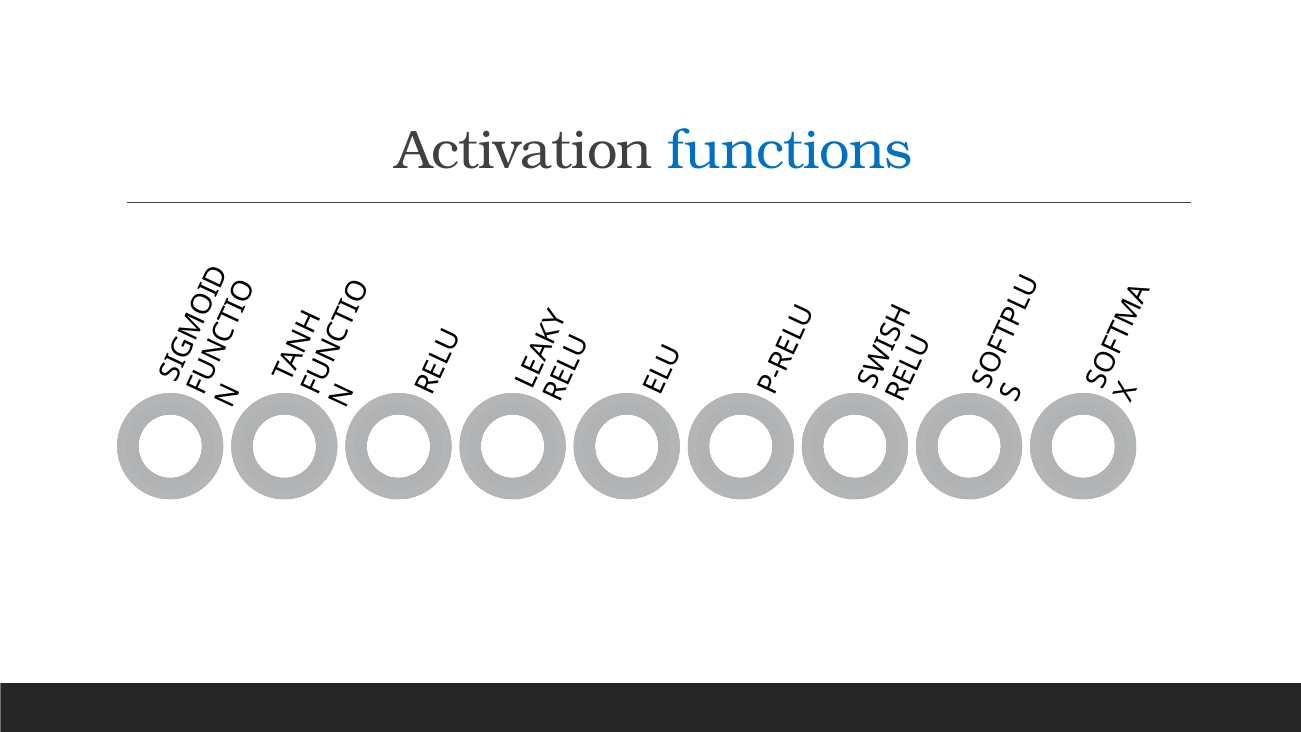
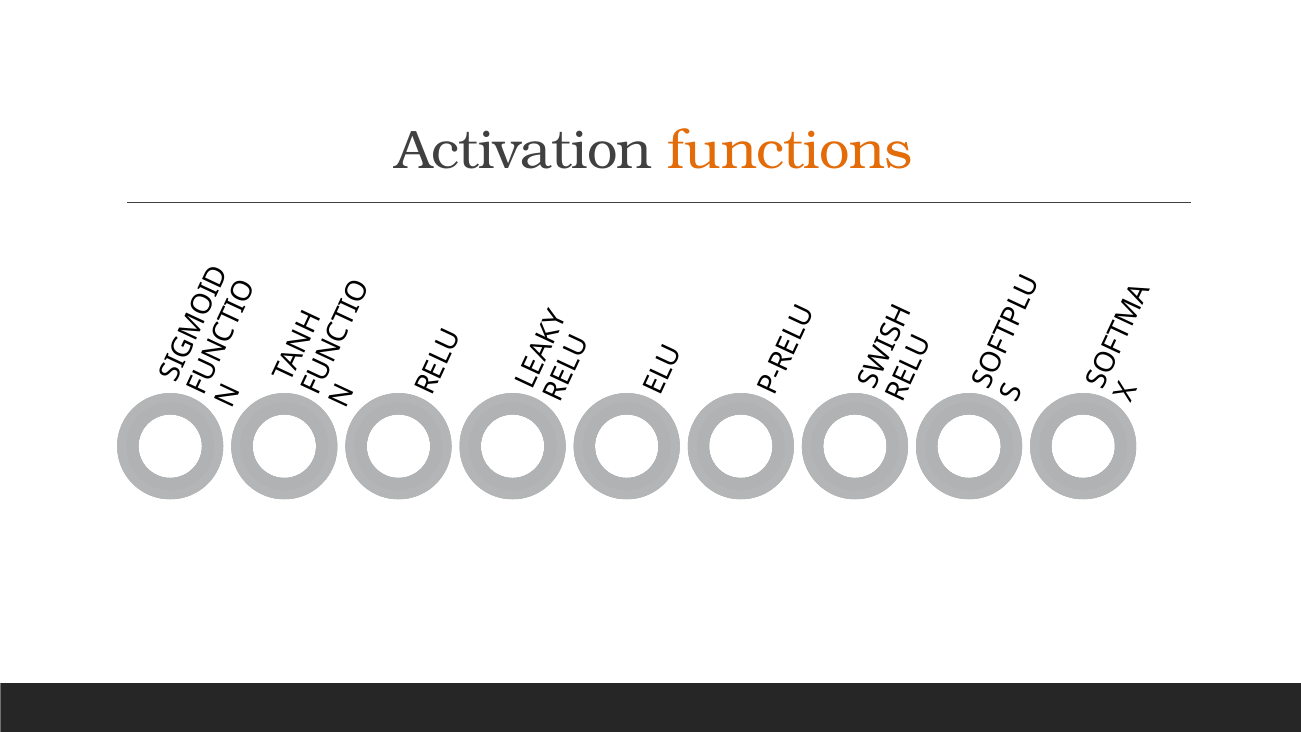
functions colour: blue -> orange
